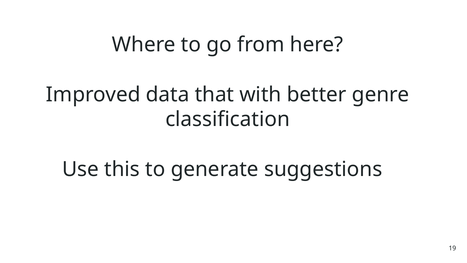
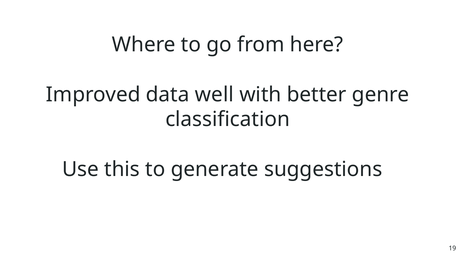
that: that -> well
